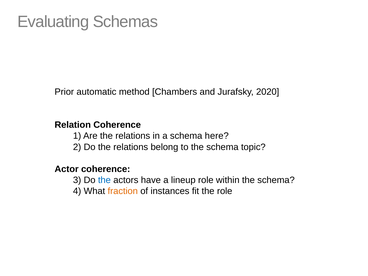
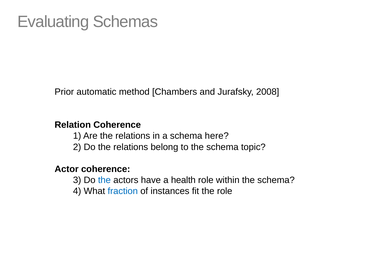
2020: 2020 -> 2008
lineup: lineup -> health
fraction colour: orange -> blue
